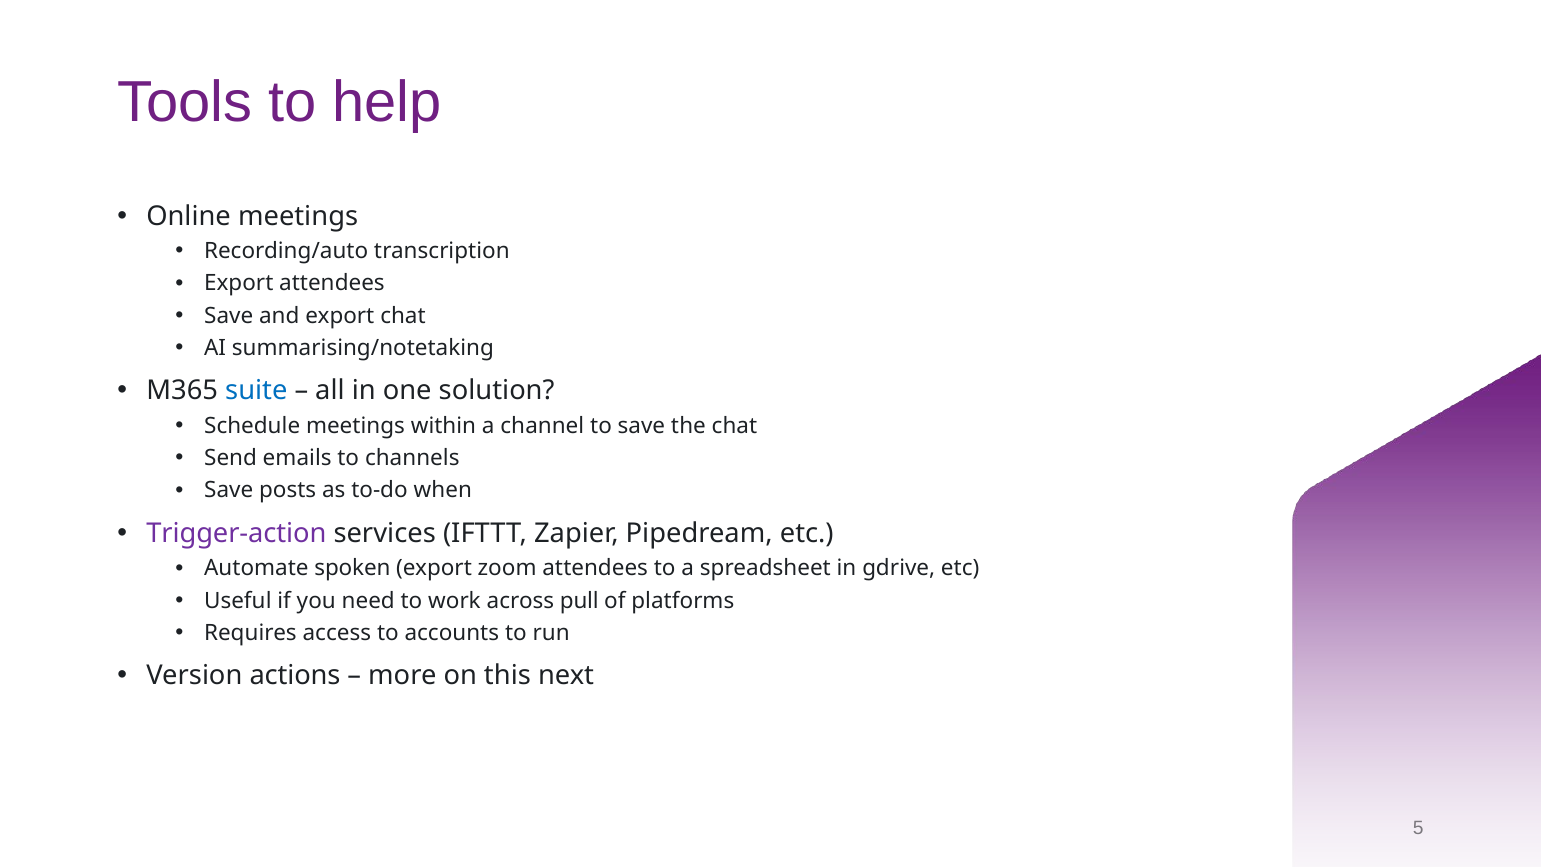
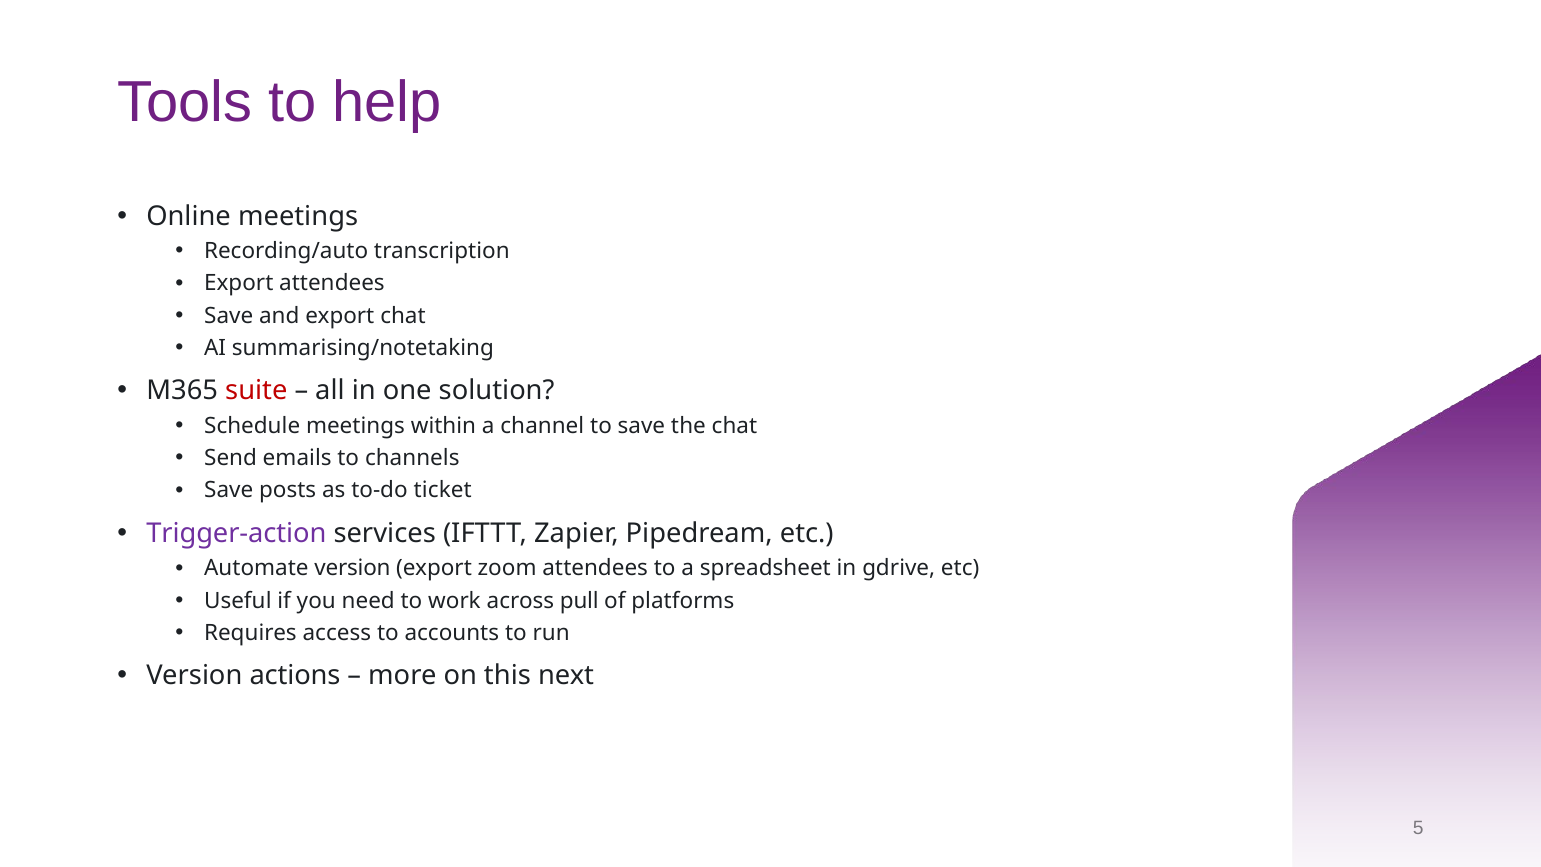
suite colour: blue -> red
when: when -> ticket
Automate spoken: spoken -> version
